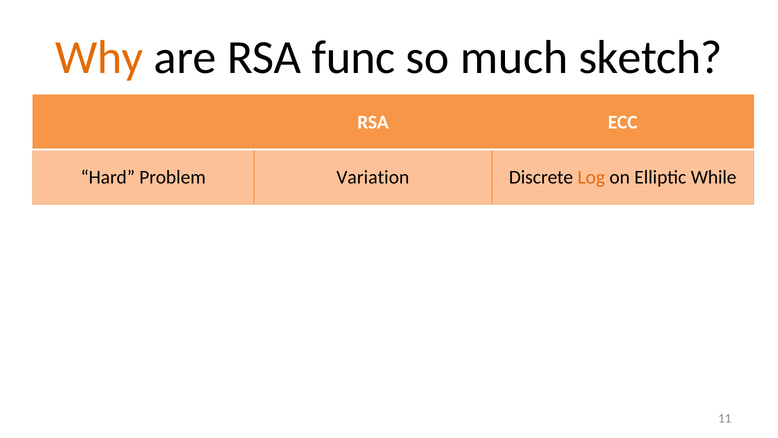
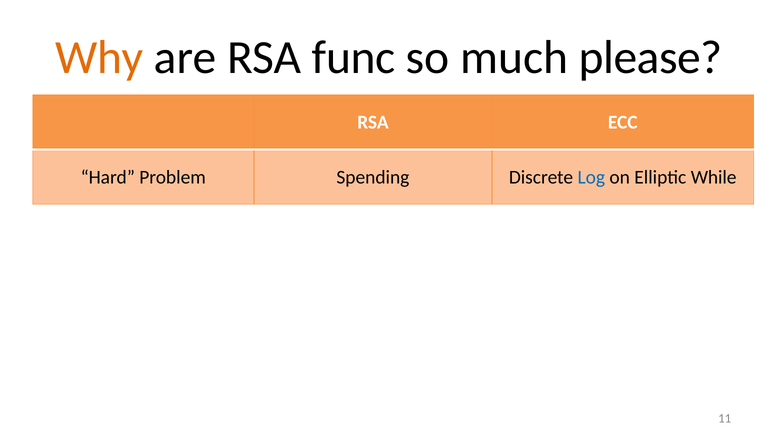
sketch: sketch -> please
Variation: Variation -> Spending
Log colour: orange -> blue
